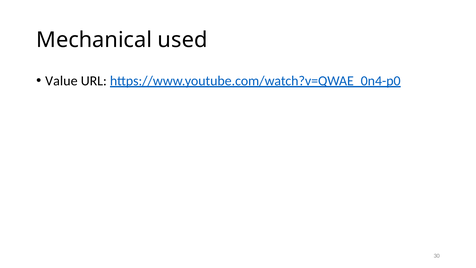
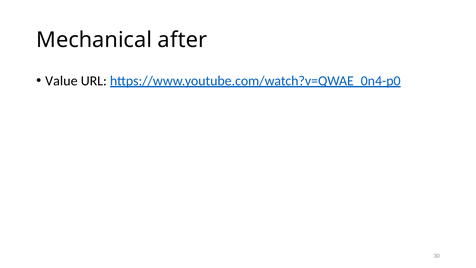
used: used -> after
